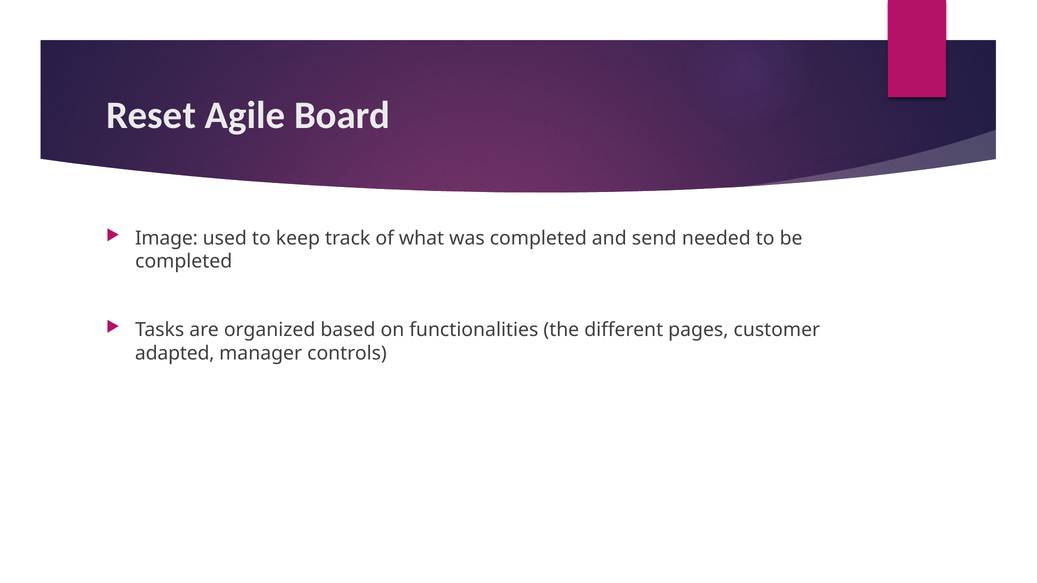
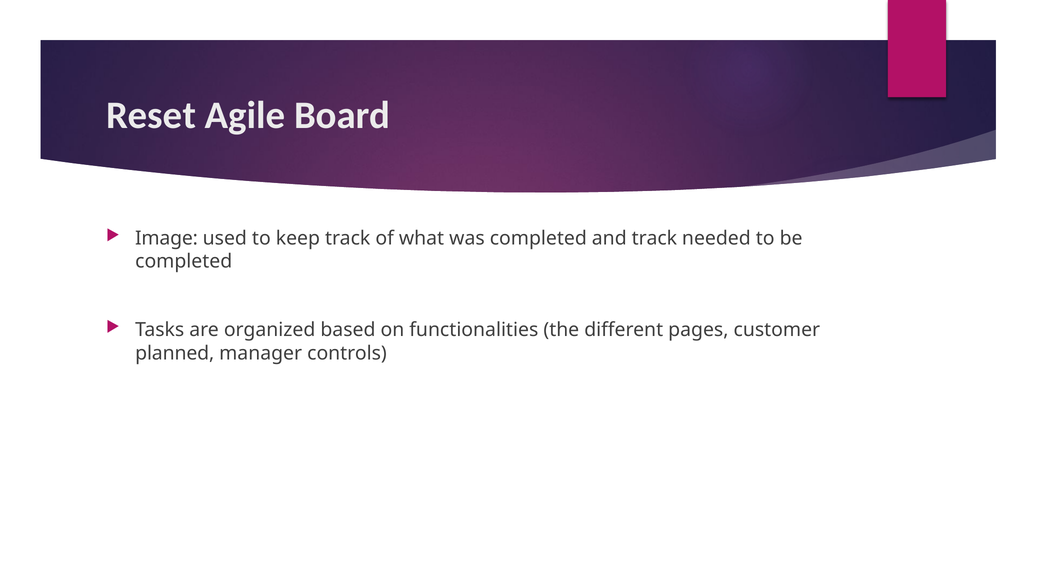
and send: send -> track
adapted: adapted -> planned
